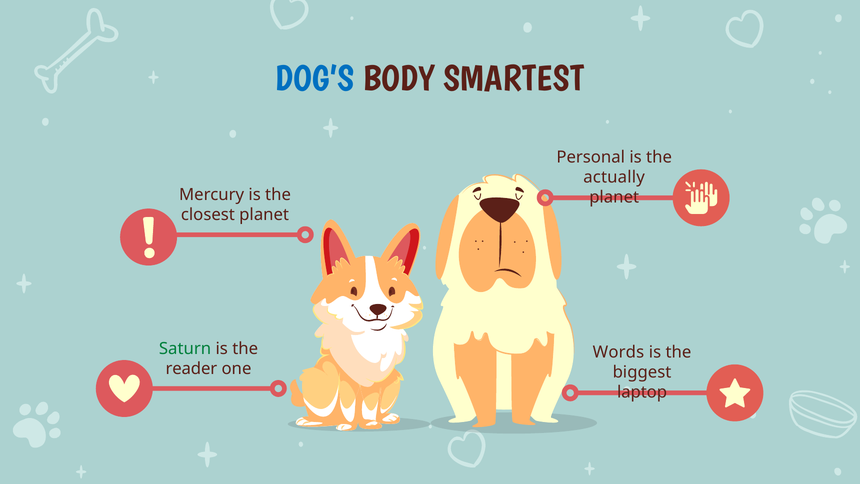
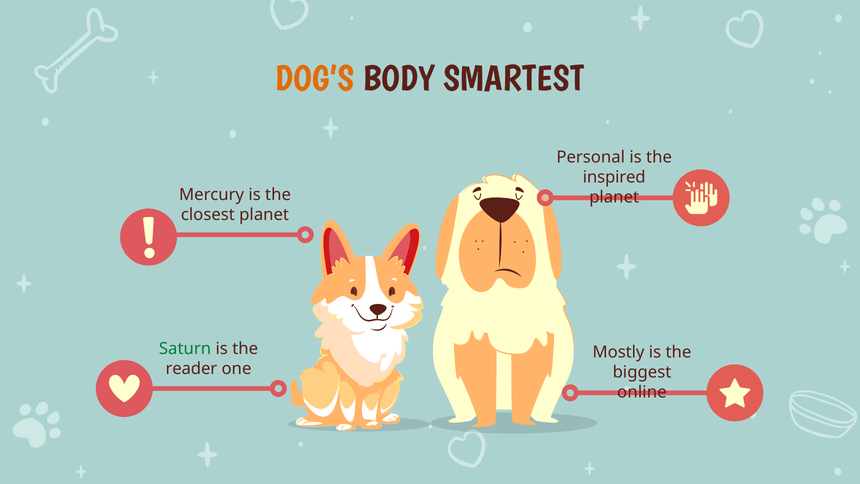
DOG’S colour: blue -> orange
actually: actually -> inspired
Words: Words -> Mostly
laptop: laptop -> online
